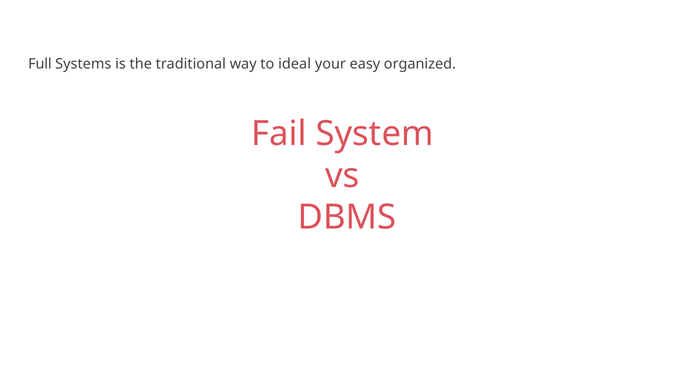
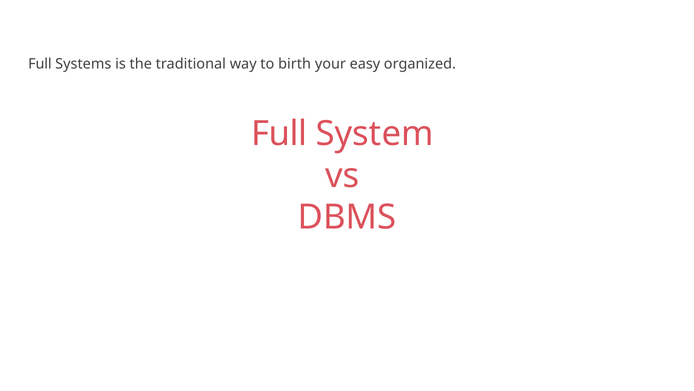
ideal: ideal -> birth
Fail at (279, 134): Fail -> Full
